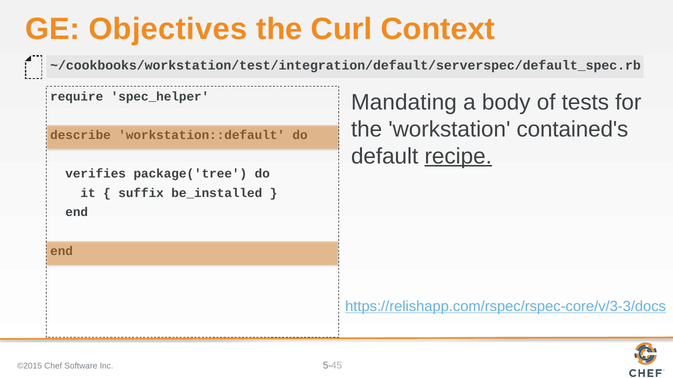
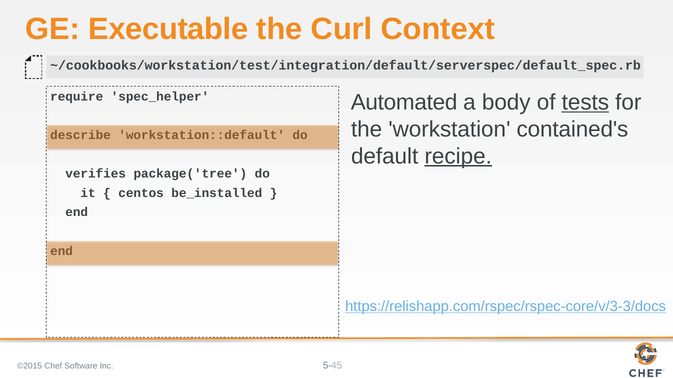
Objectives: Objectives -> Executable
Mandating: Mandating -> Automated
tests underline: none -> present
suffix: suffix -> centos
